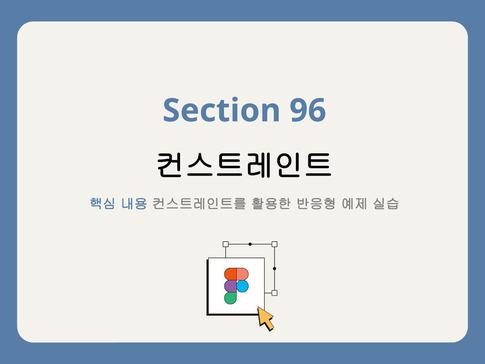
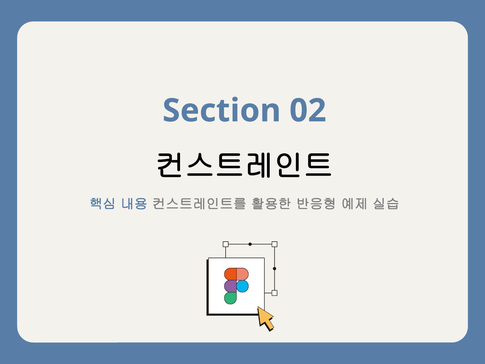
96: 96 -> 02
